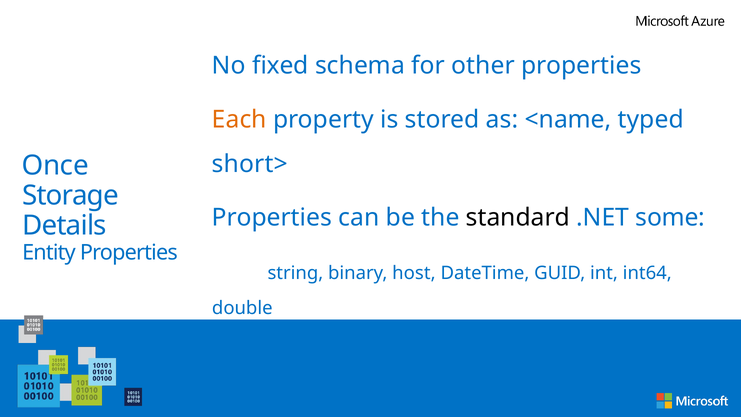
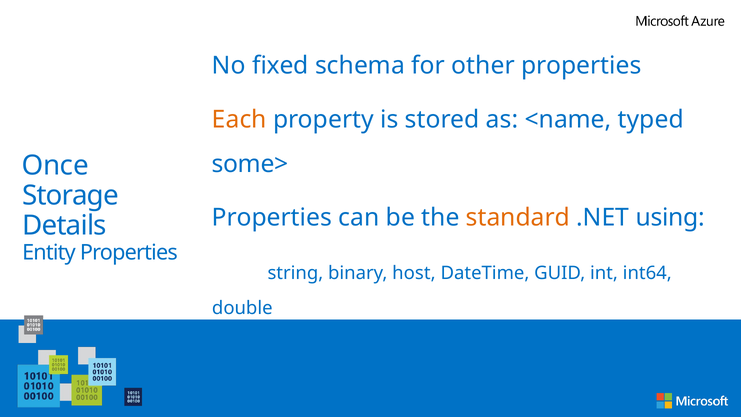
short>: short> -> some>
standard colour: black -> orange
some: some -> using
